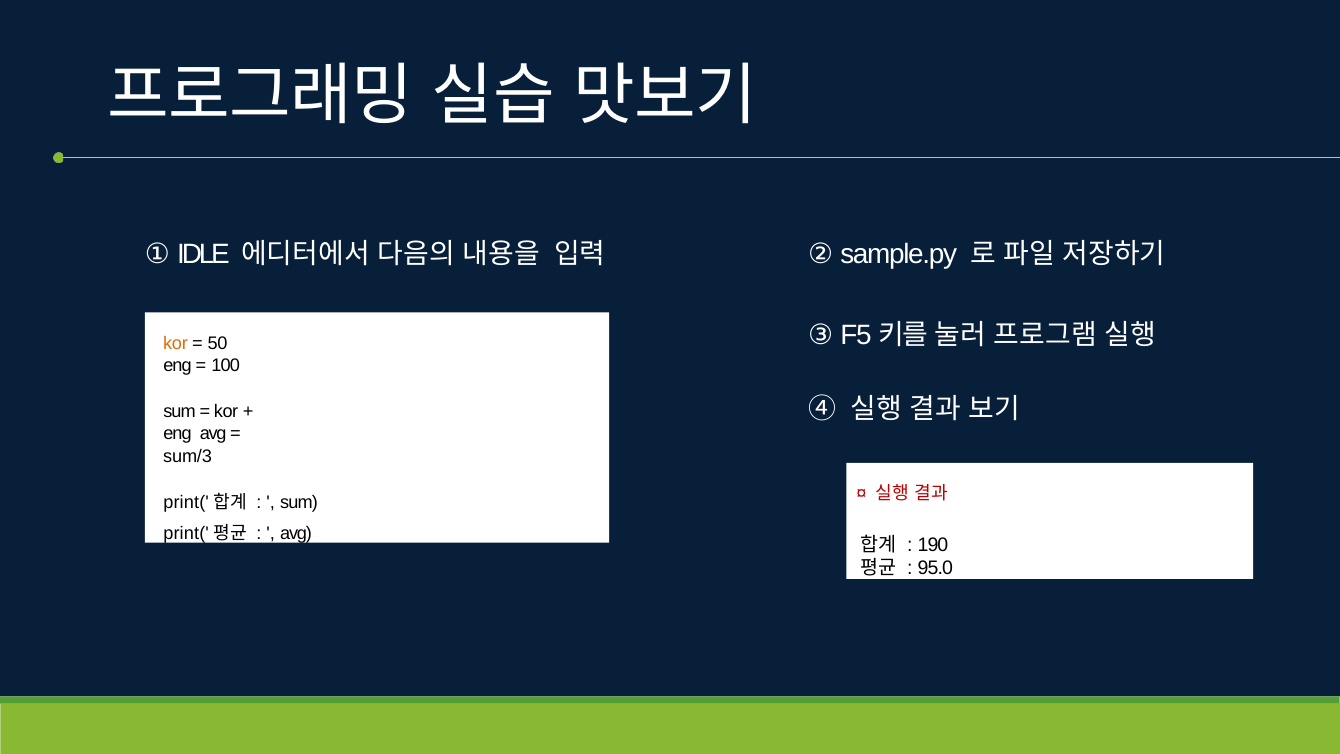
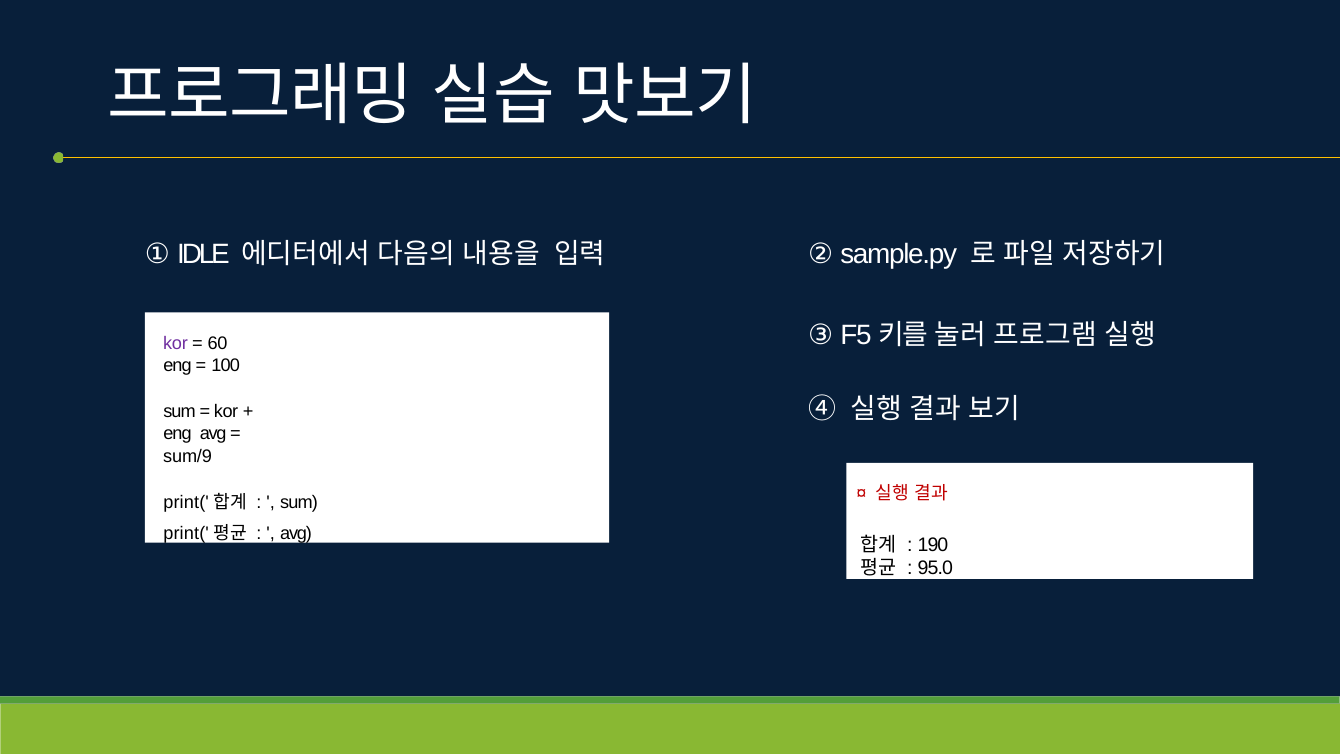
kor at (176, 343) colour: orange -> purple
50: 50 -> 60
sum/3: sum/3 -> sum/9
